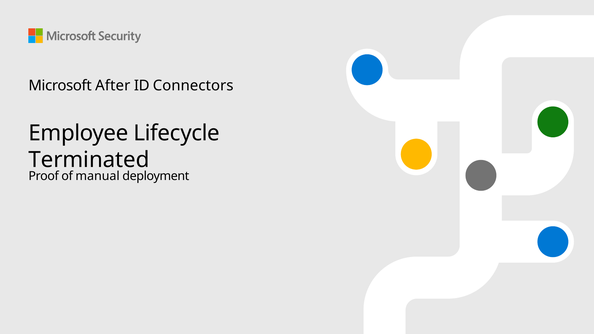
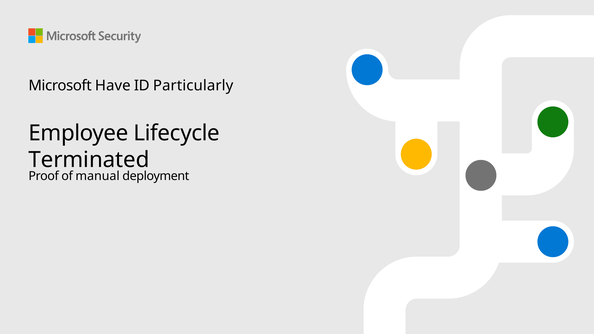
After: After -> Have
Connectors: Connectors -> Particularly
